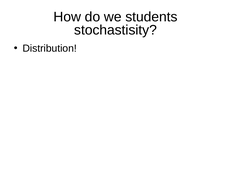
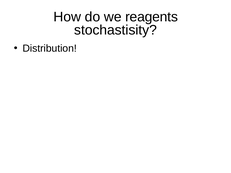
students: students -> reagents
